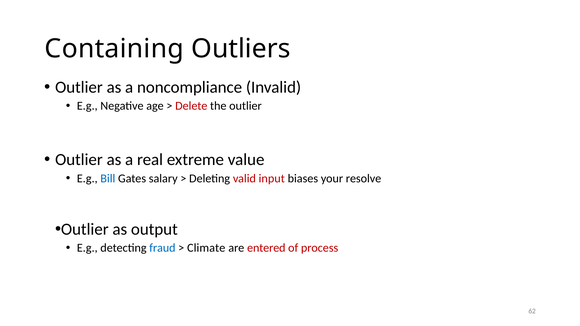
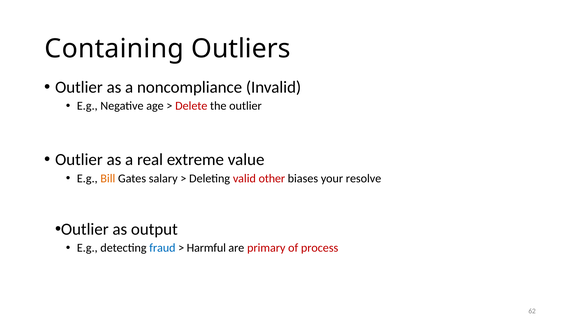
Bill colour: blue -> orange
input: input -> other
Climate: Climate -> Harmful
entered: entered -> primary
